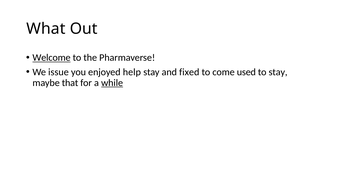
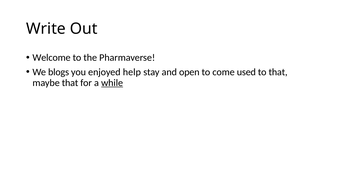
What: What -> Write
Welcome underline: present -> none
issue: issue -> blogs
fixed: fixed -> open
to stay: stay -> that
